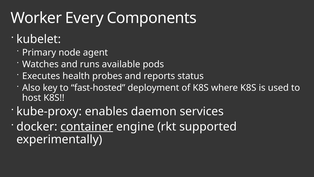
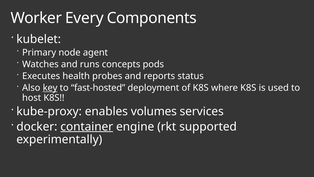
available: available -> concepts
key underline: none -> present
daemon: daemon -> volumes
